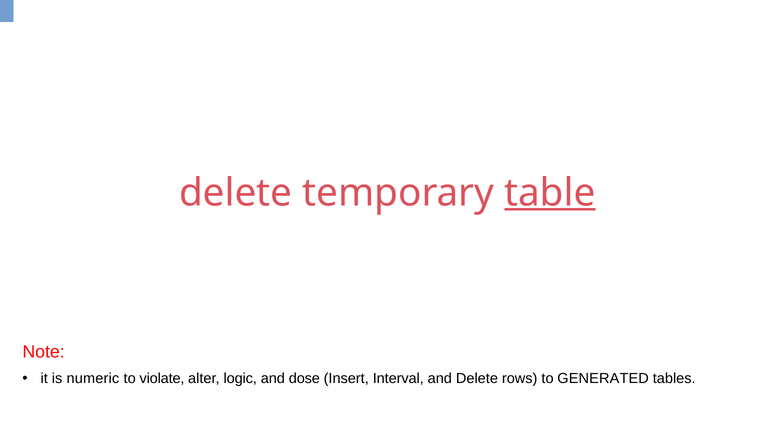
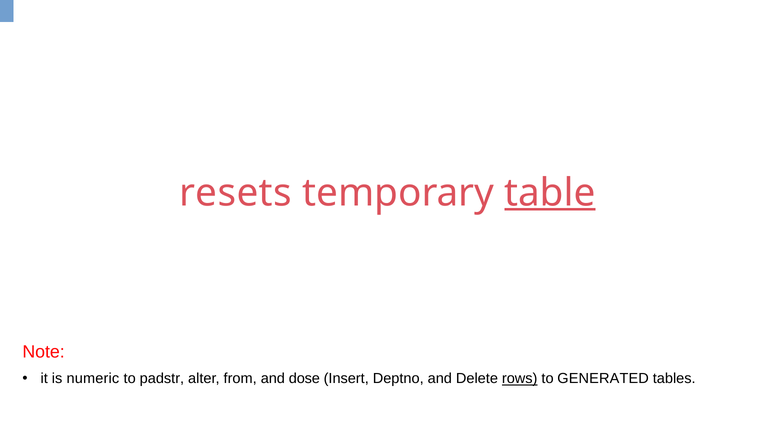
delete at (236, 193): delete -> resets
violate: violate -> padstr
logic: logic -> from
Interval: Interval -> Deptno
rows underline: none -> present
